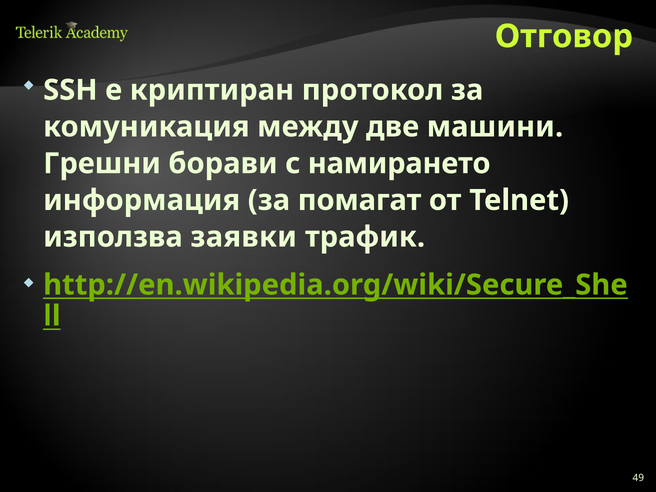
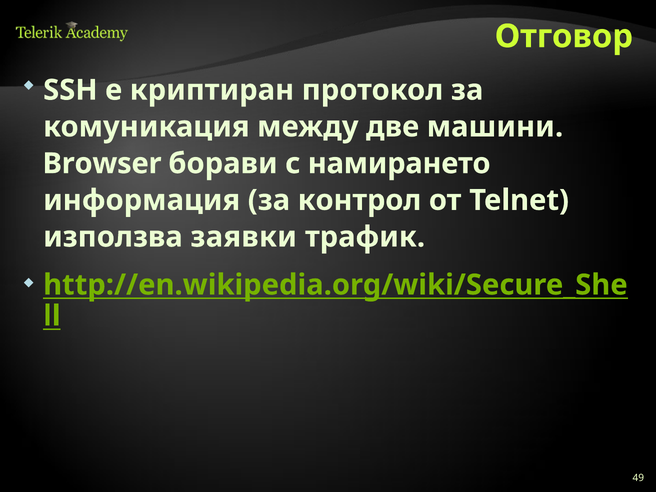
Грешни: Грешни -> Browser
помагат: помагат -> контрол
